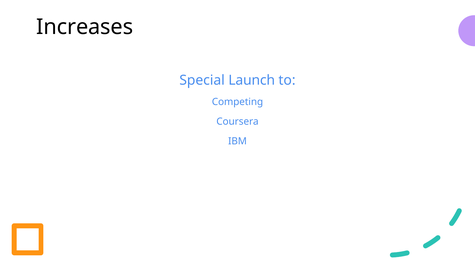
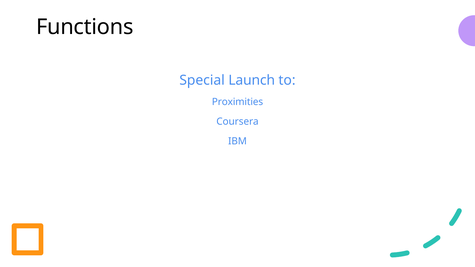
Increases: Increases -> Functions
Competing: Competing -> Proximities
